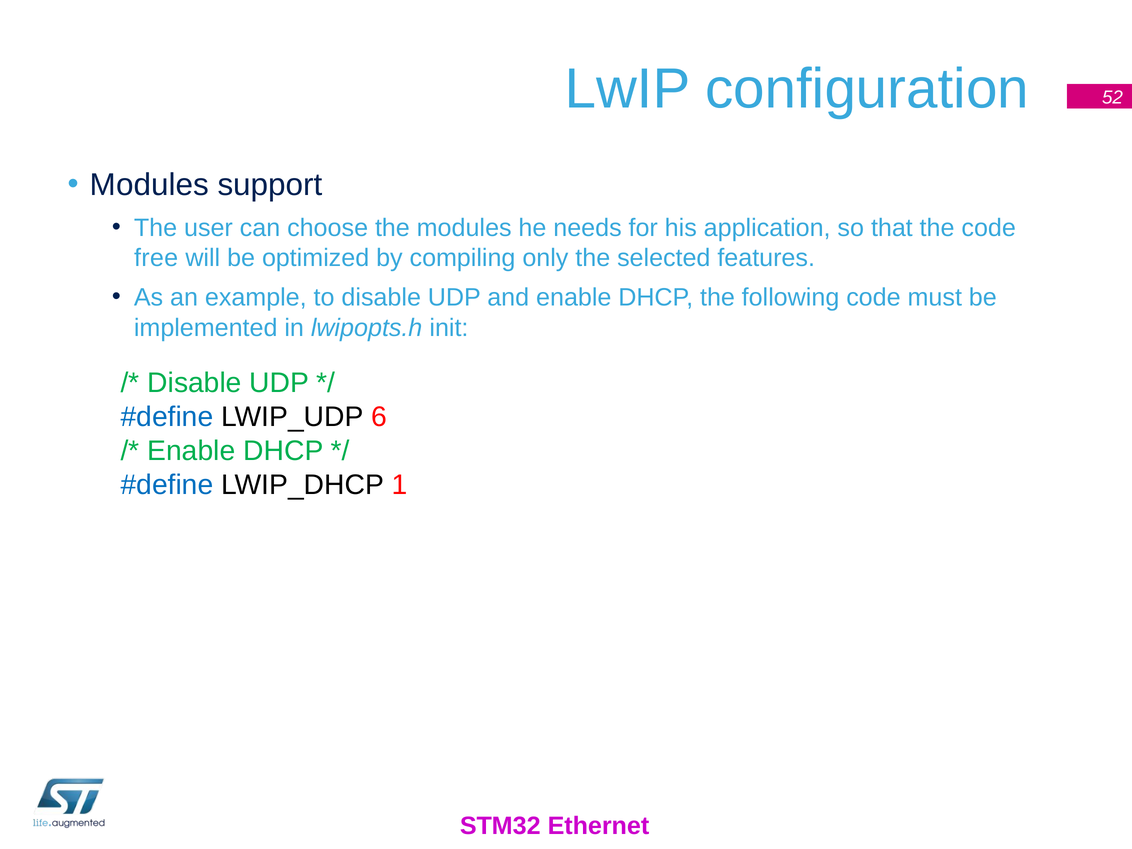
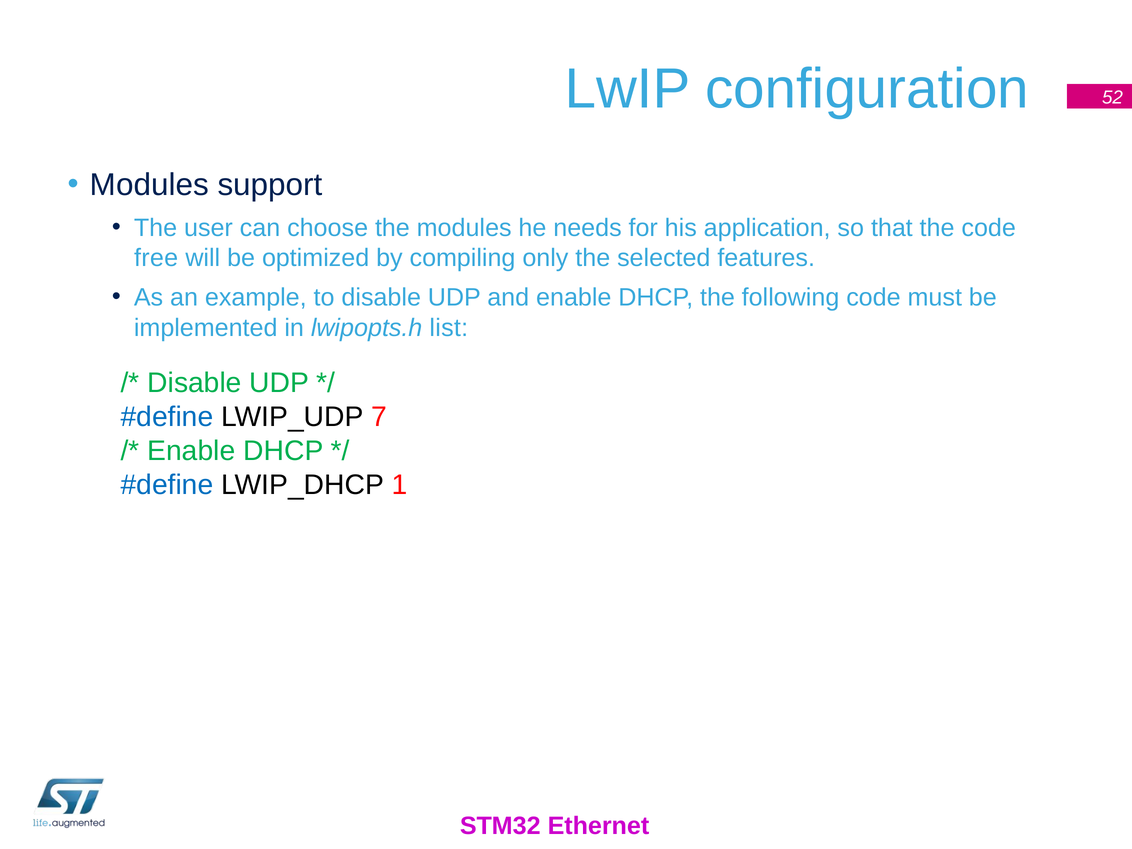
init: init -> list
6: 6 -> 7
